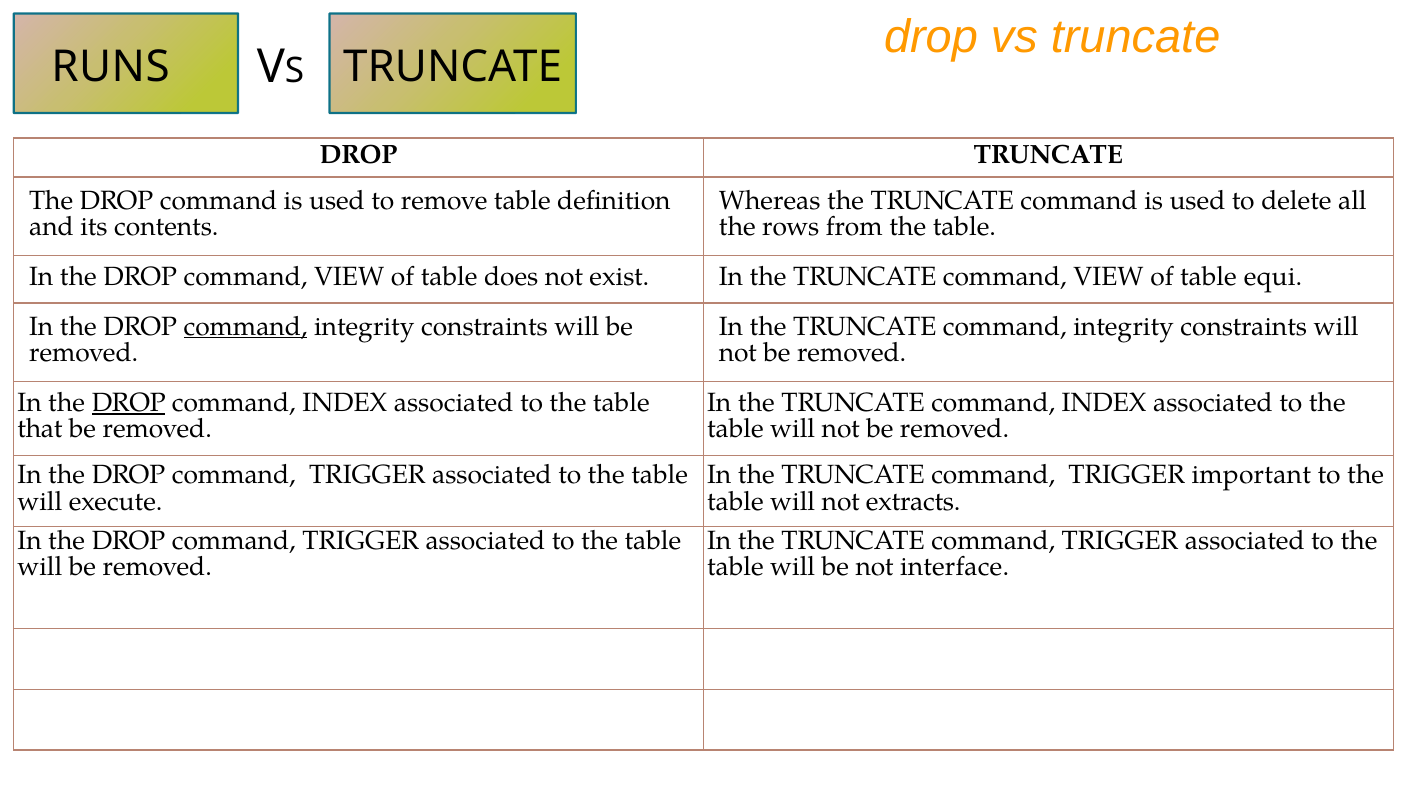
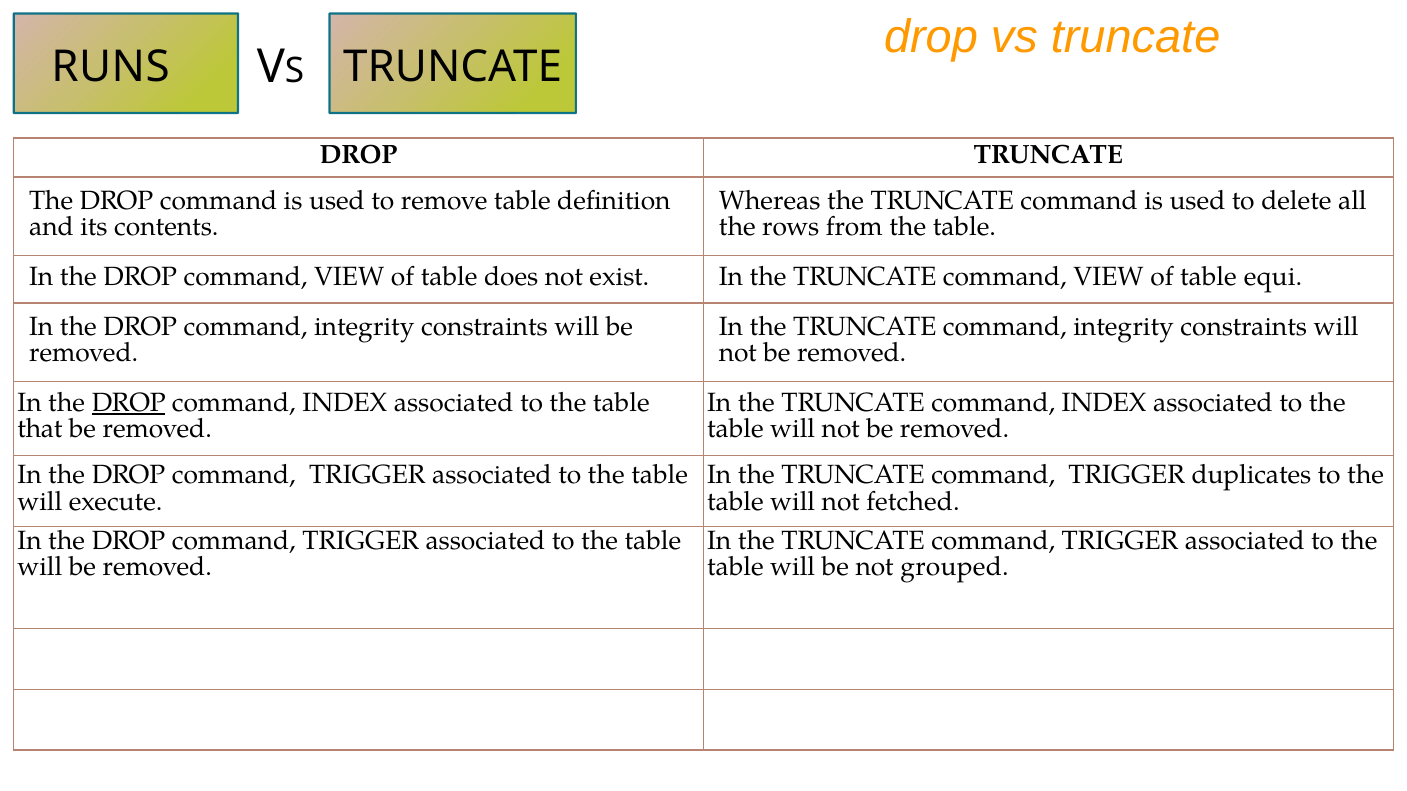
command at (246, 326) underline: present -> none
important: important -> duplicates
extracts: extracts -> fetched
interface: interface -> grouped
